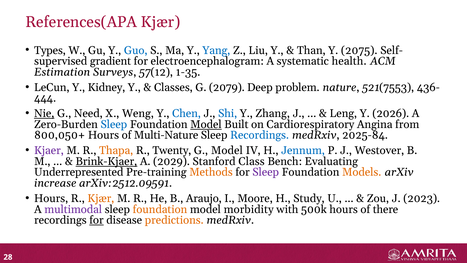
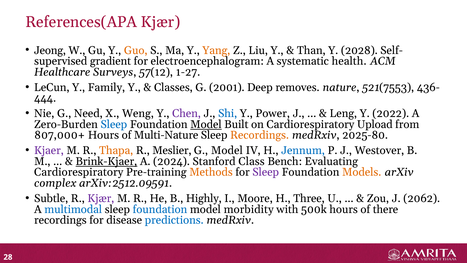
Types: Types -> Jeong
Guo colour: blue -> orange
Yang colour: blue -> orange
2075: 2075 -> 2028
Estimation: Estimation -> Healthcare
1-35: 1-35 -> 1-27
Kidney: Kidney -> Family
2079: 2079 -> 2001
problem: problem -> removes
Nie underline: present -> none
Chen colour: blue -> purple
Zhang: Zhang -> Power
2026: 2026 -> 2022
Angina: Angina -> Upload
800,050+: 800,050+ -> 807,000+
Recordings at (260, 135) colour: blue -> orange
2025-84: 2025-84 -> 2025-80
Twenty: Twenty -> Meslier
2029: 2029 -> 2024
Underrepresented at (79, 172): Underrepresented -> Cardiorespiratory
increase: increase -> complex
Hours at (51, 198): Hours -> Subtle
Kjær at (101, 198) colour: orange -> purple
Araujo: Araujo -> Highly
Study: Study -> Three
2023: 2023 -> 2062
multimodal colour: purple -> blue
foundation at (160, 209) colour: orange -> blue
for at (96, 220) underline: present -> none
predictions colour: orange -> blue
